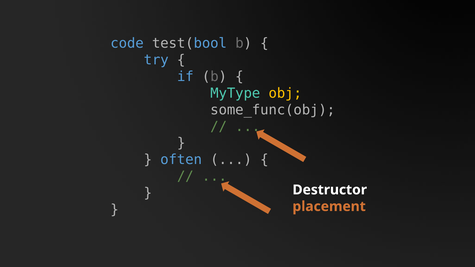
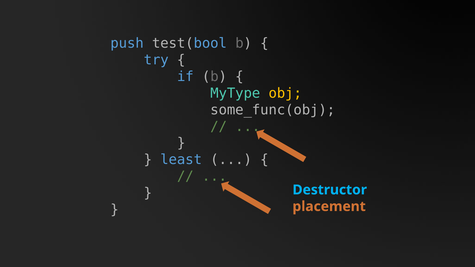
code: code -> push
often: often -> least
Destructor colour: white -> light blue
